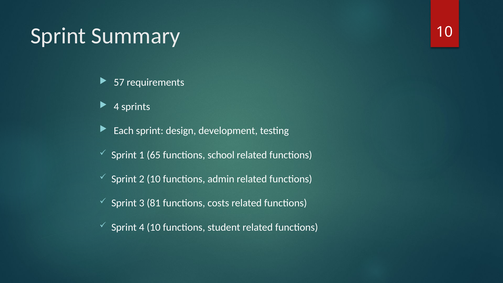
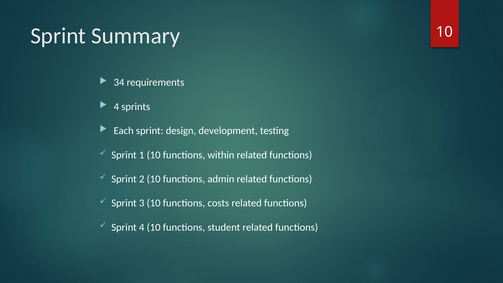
57: 57 -> 34
1 65: 65 -> 10
school: school -> within
3 81: 81 -> 10
